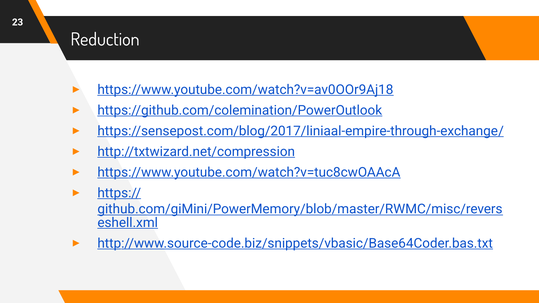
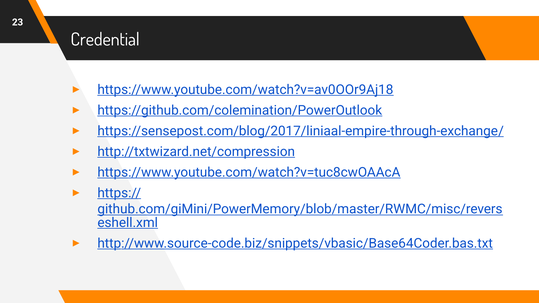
Reduction: Reduction -> Credential
